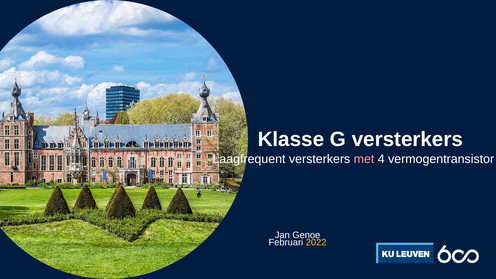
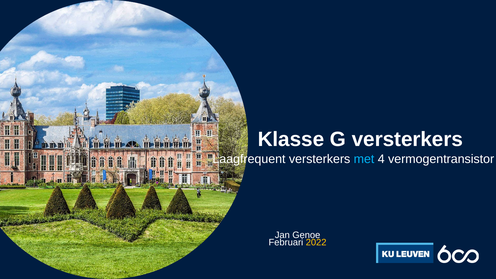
met colour: pink -> light blue
